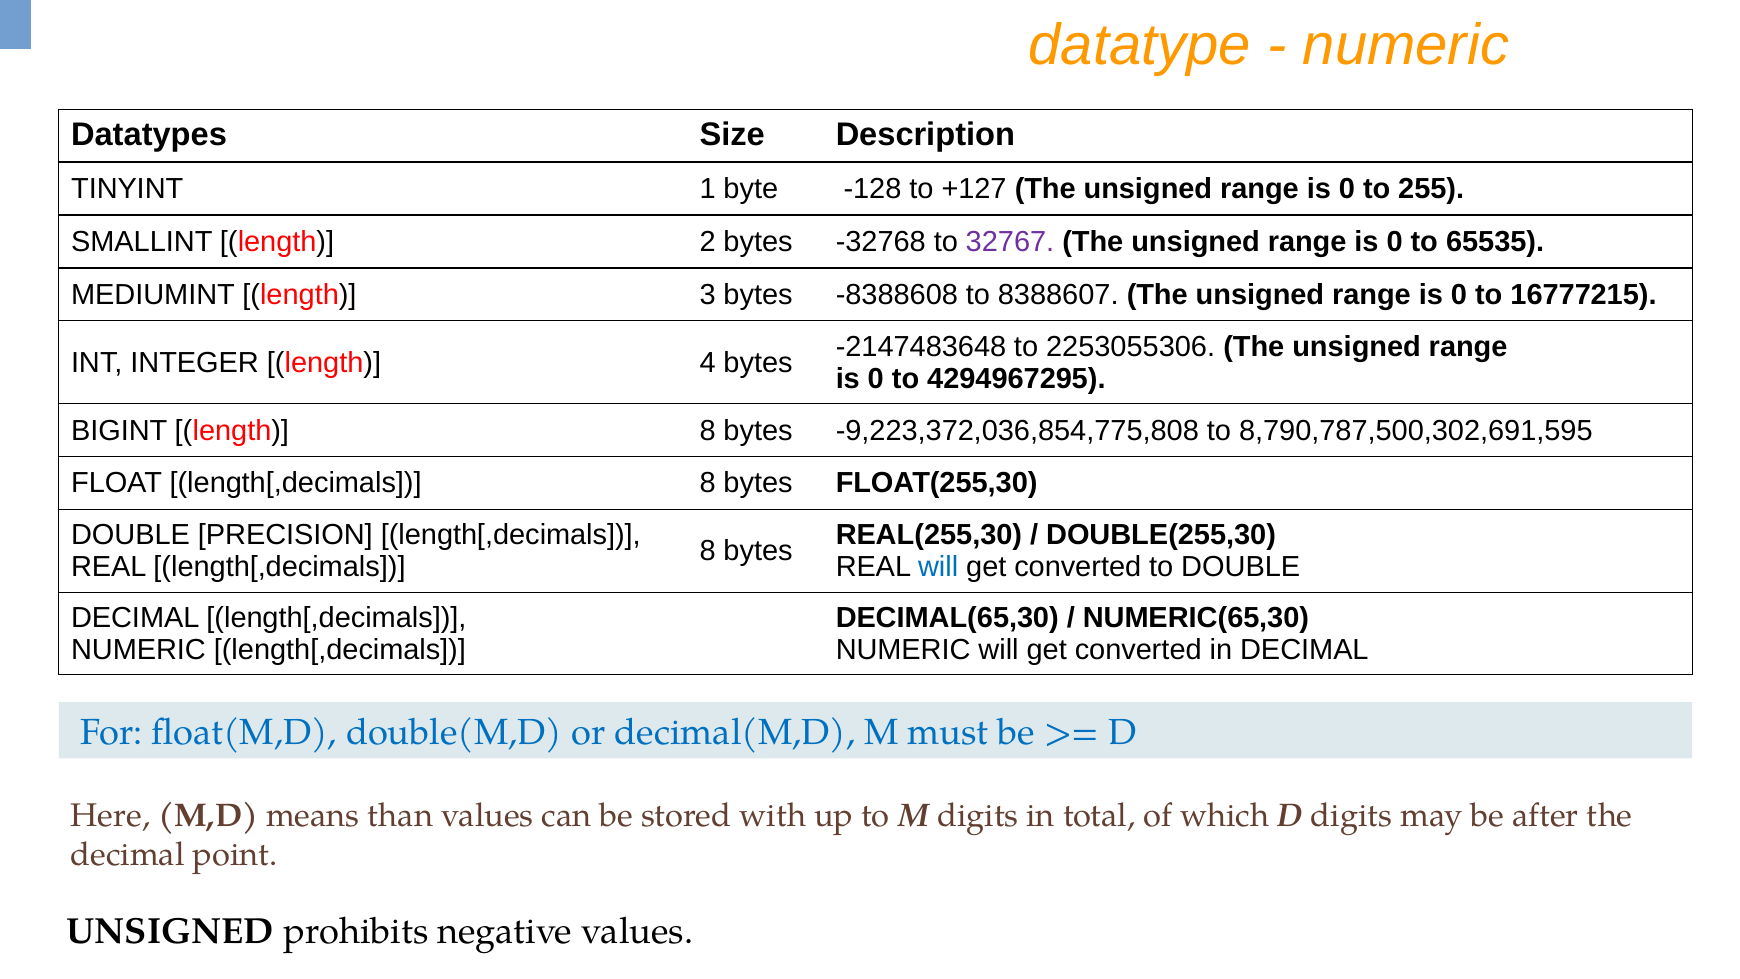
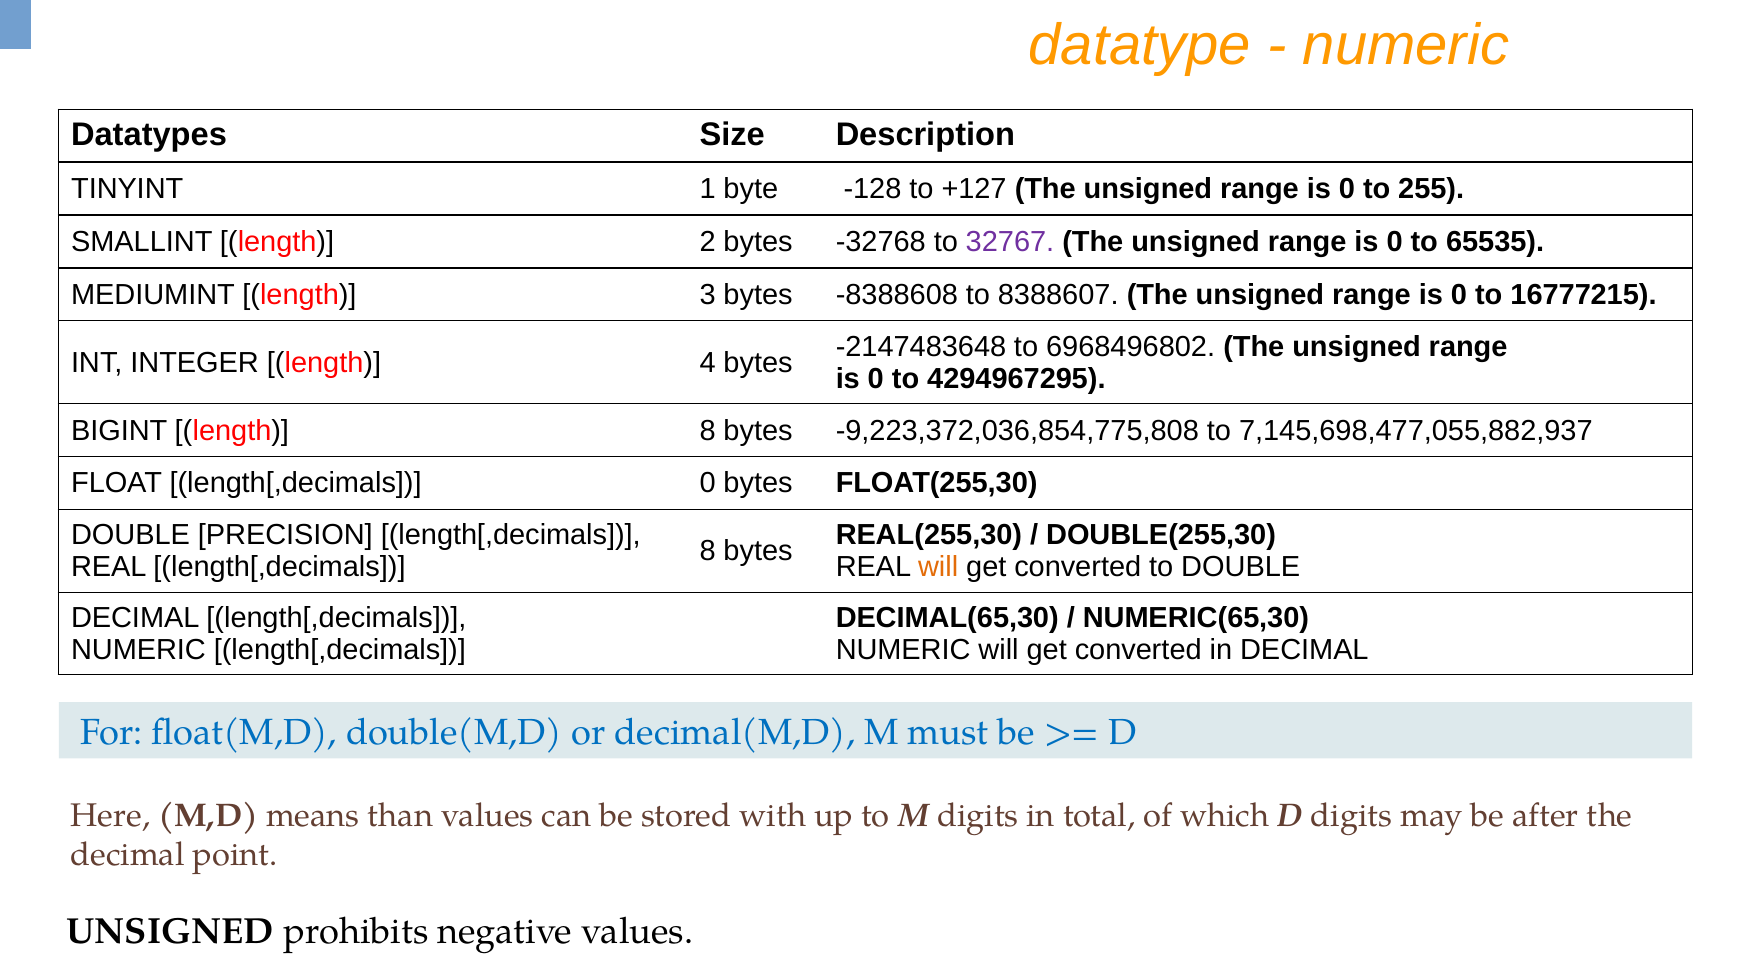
2253055306: 2253055306 -> 6968496802
8,790,787,500,302,691,595: 8,790,787,500,302,691,595 -> 7,145,698,477,055,882,937
FLOAT length[,decimals 8: 8 -> 0
will at (938, 567) colour: blue -> orange
